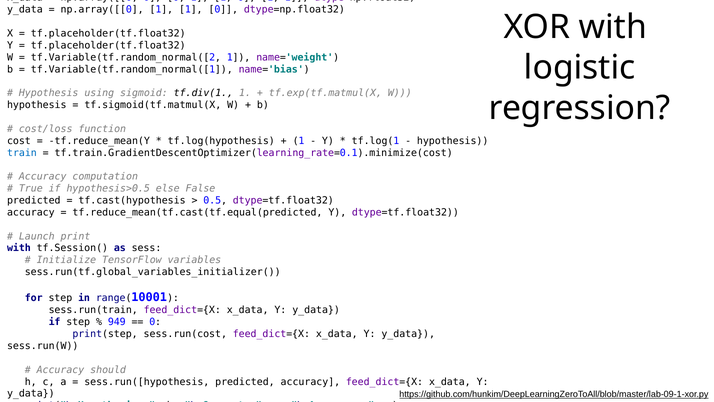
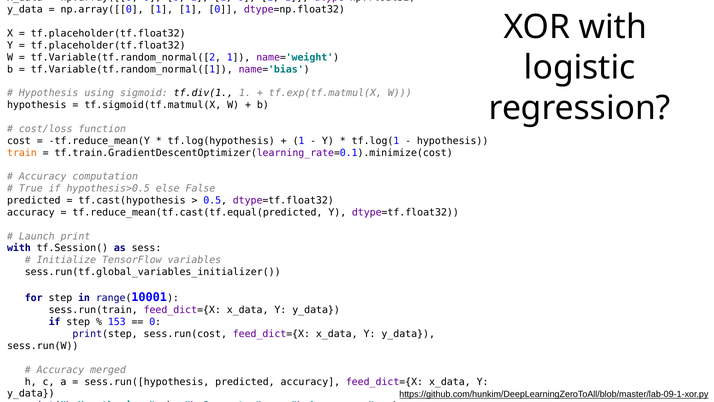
train colour: blue -> orange
949: 949 -> 153
should: should -> merged
